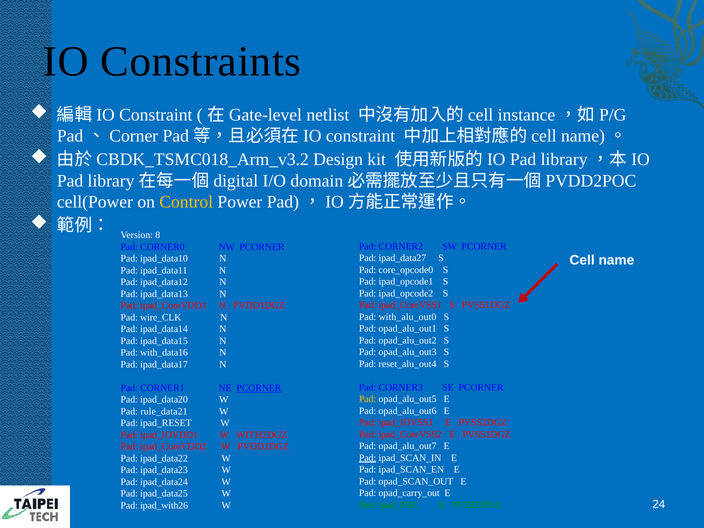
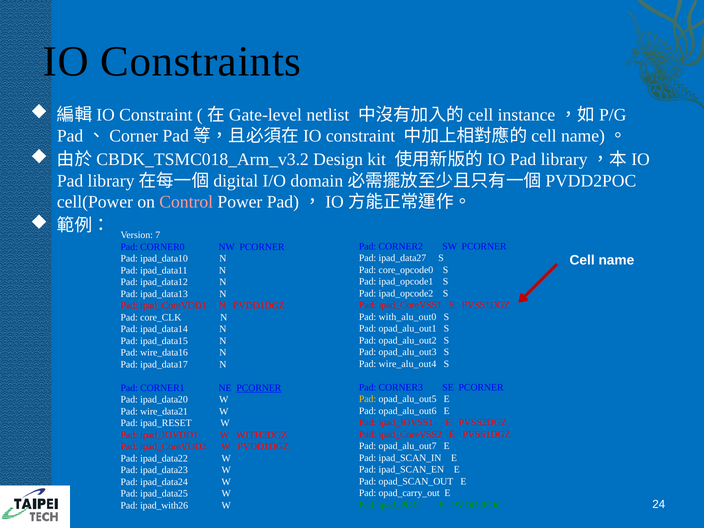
Control colour: yellow -> pink
8: 8 -> 7
wire_CLK: wire_CLK -> core_CLK
with_data16: with_data16 -> wire_data16
reset_alu_out4: reset_alu_out4 -> wire_alu_out4
rule_data21: rule_data21 -> wire_data21
Pad at (368, 458) underline: present -> none
